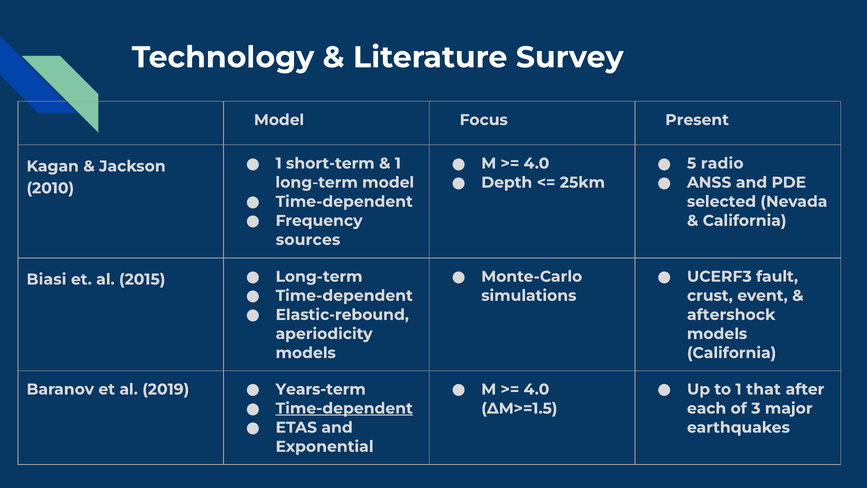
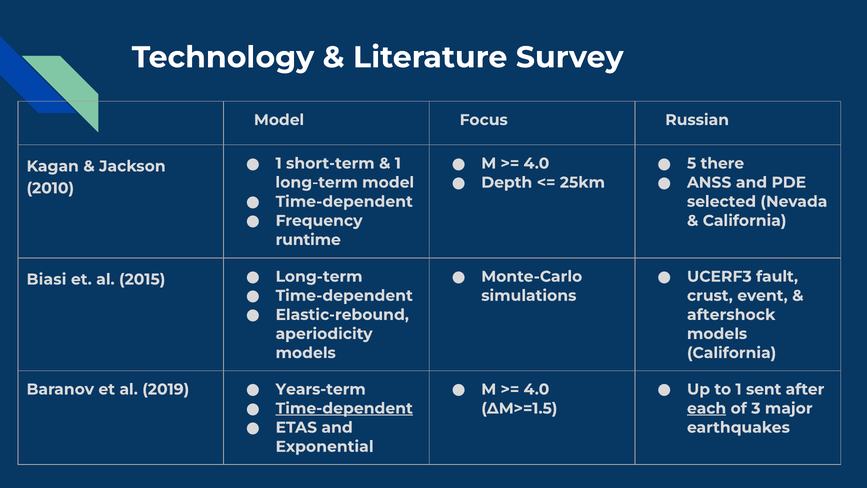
Present: Present -> Russian
radio: radio -> there
sources: sources -> runtime
that: that -> sent
each underline: none -> present
